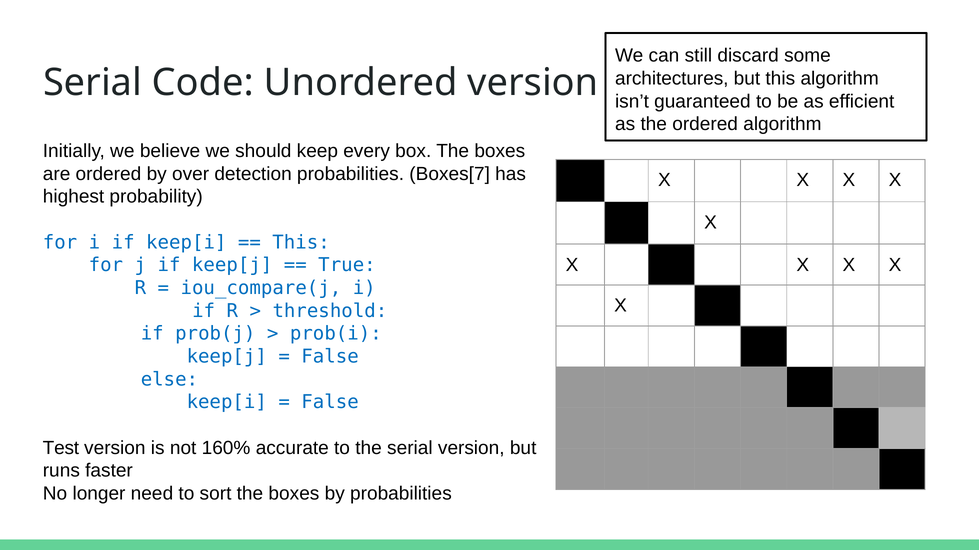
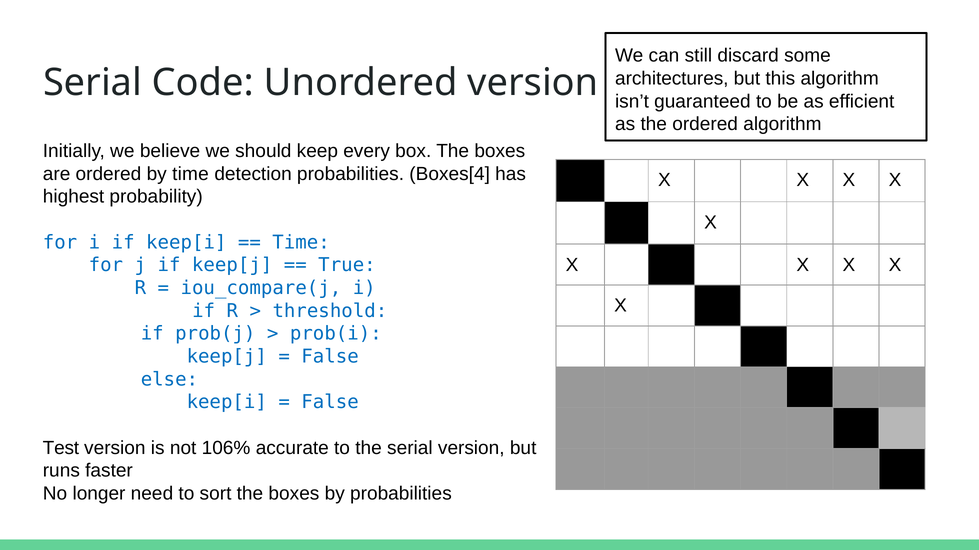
by over: over -> time
Boxes[7: Boxes[7 -> Boxes[4
This at (301, 243): This -> Time
160%: 160% -> 106%
